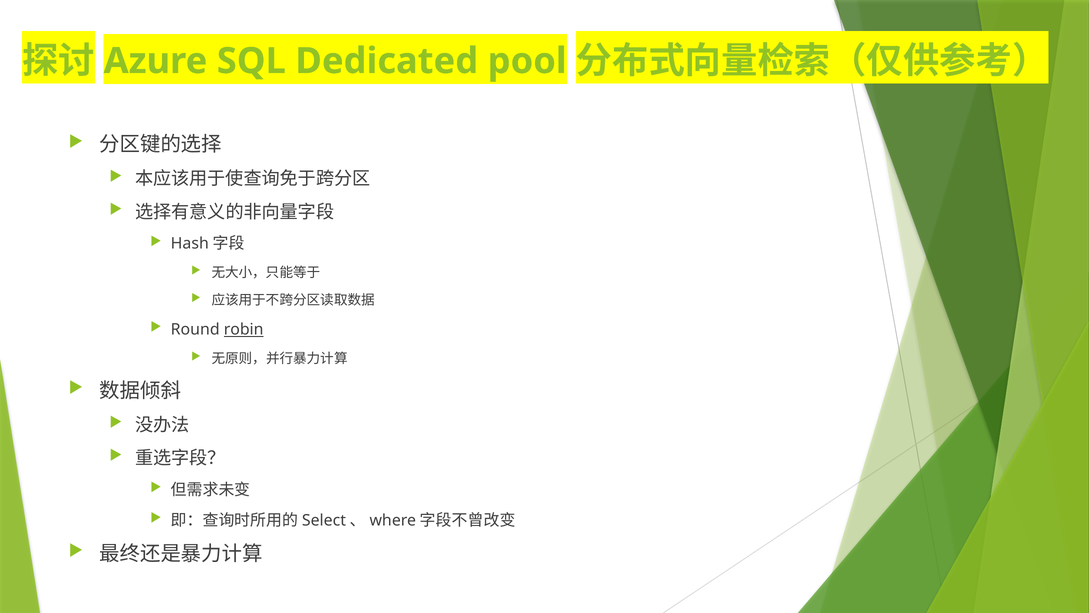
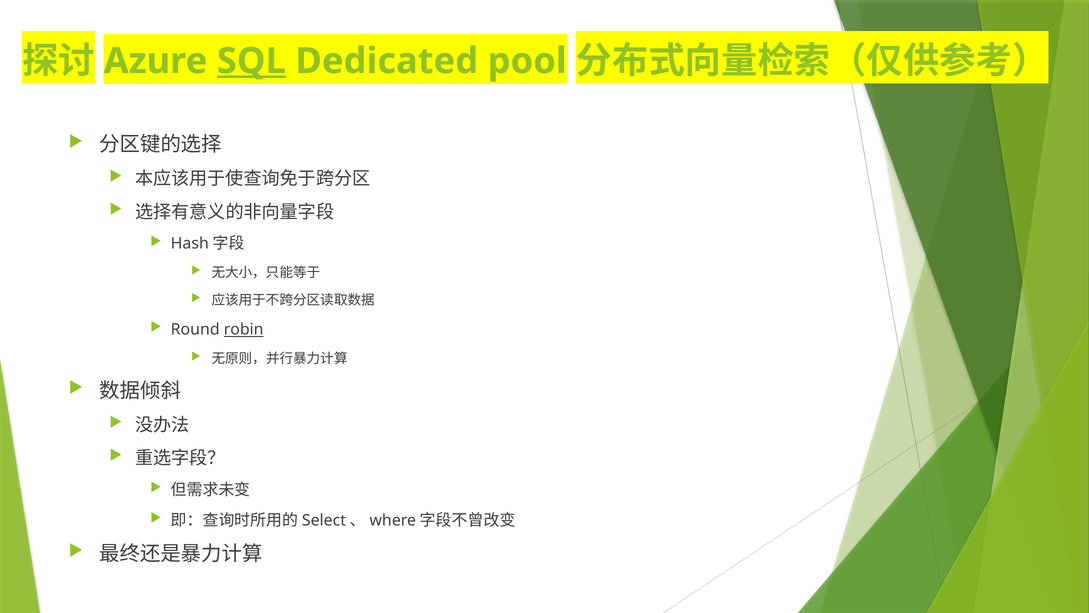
SQL underline: none -> present
